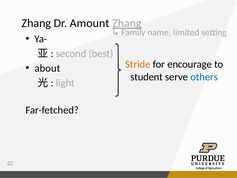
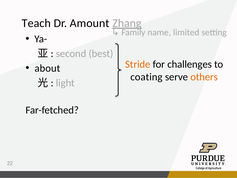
Zhang at (36, 23): Zhang -> Teach
encourage: encourage -> challenges
student: student -> coating
others colour: blue -> orange
